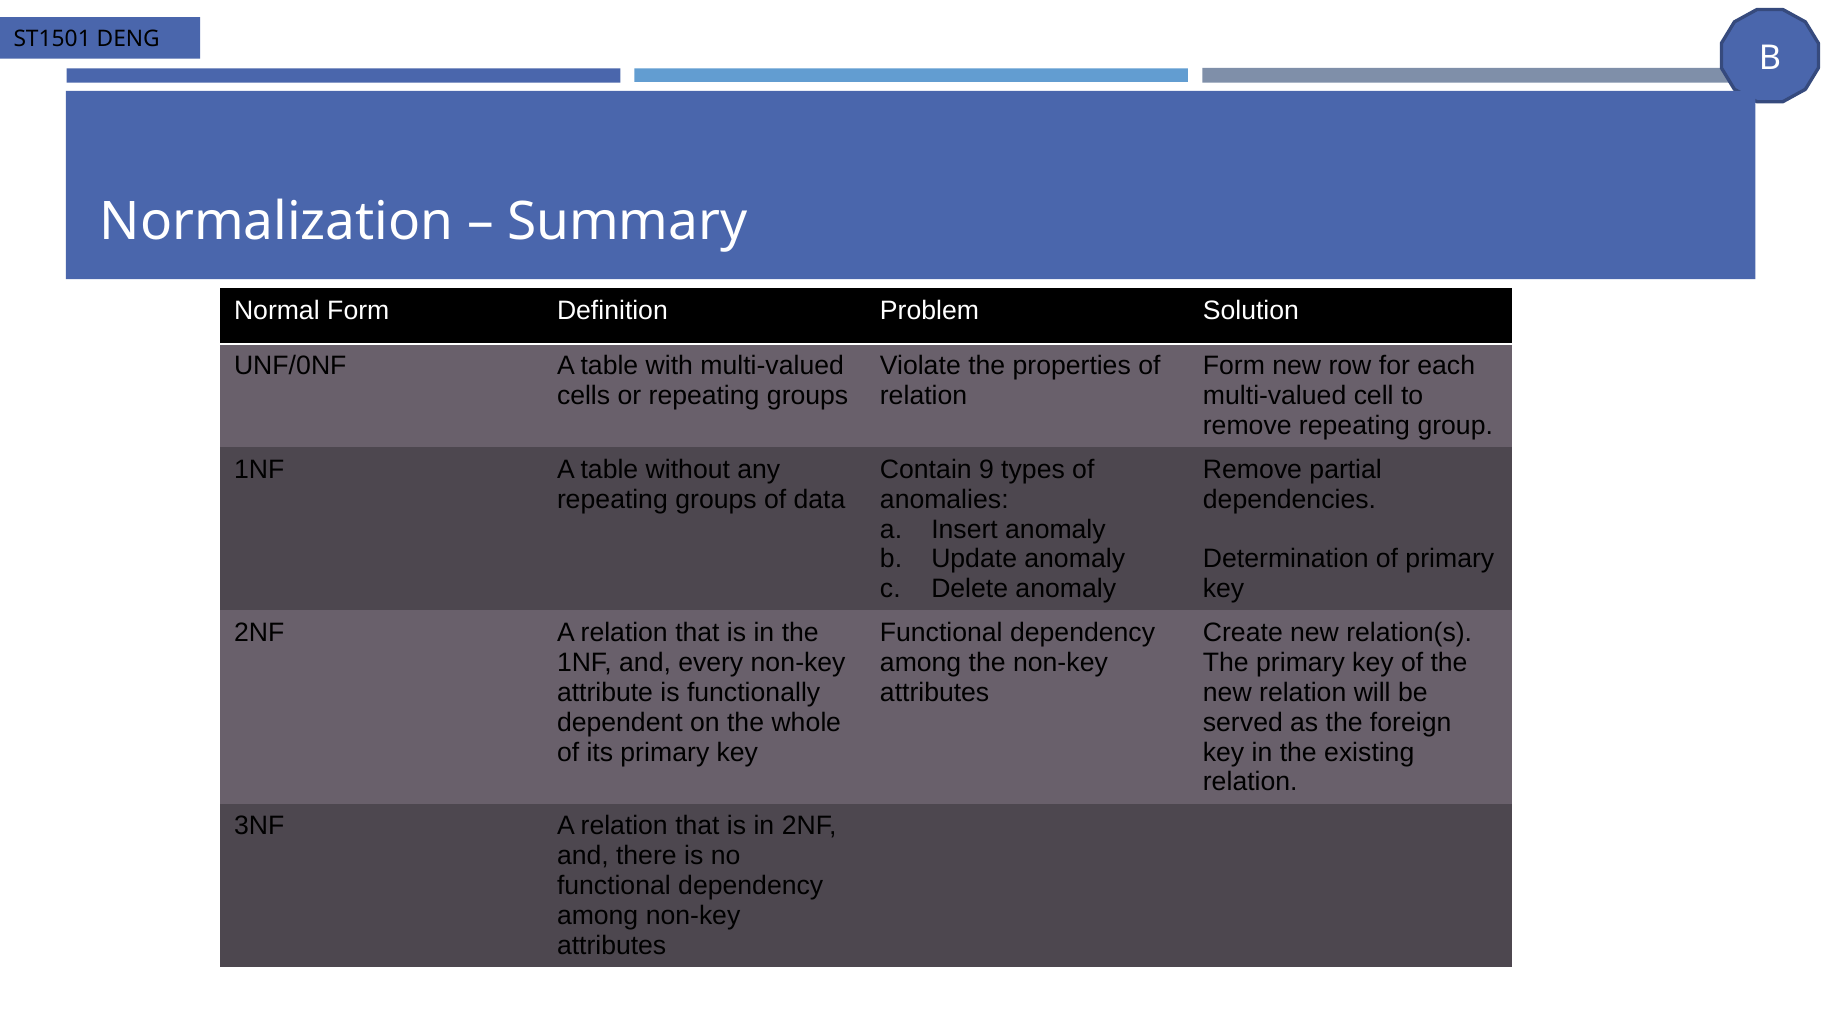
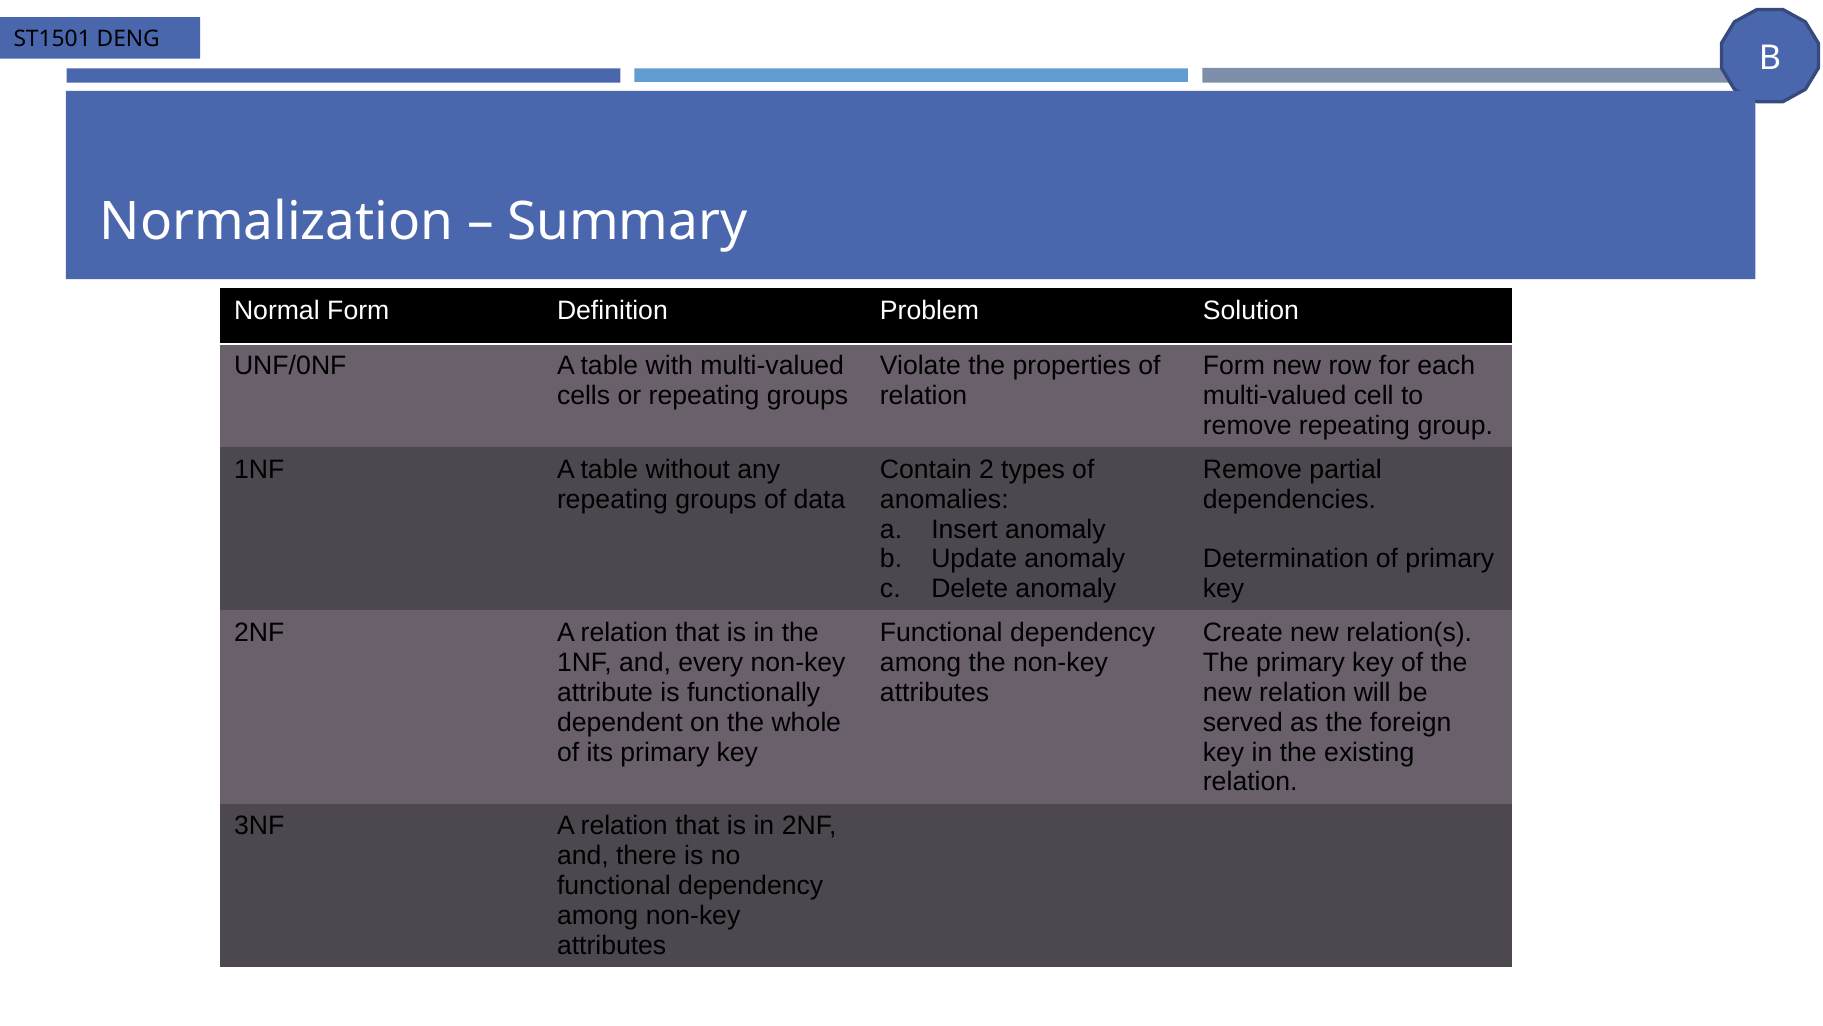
9: 9 -> 2
